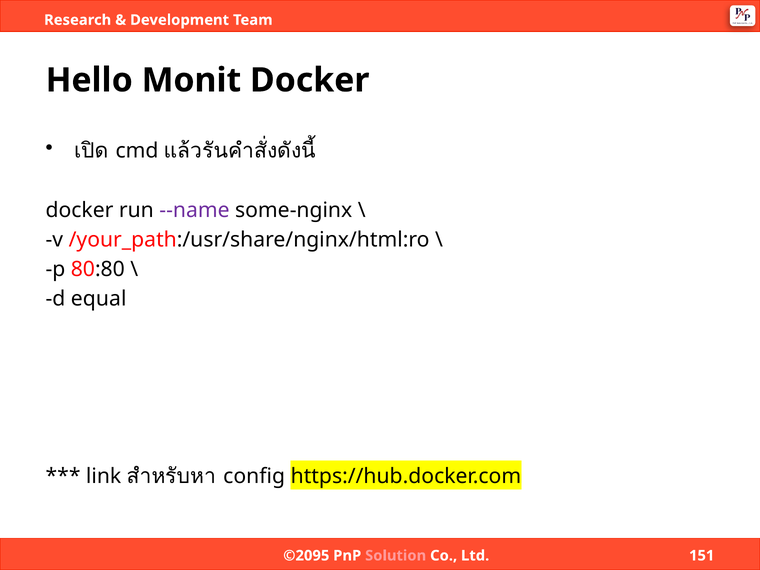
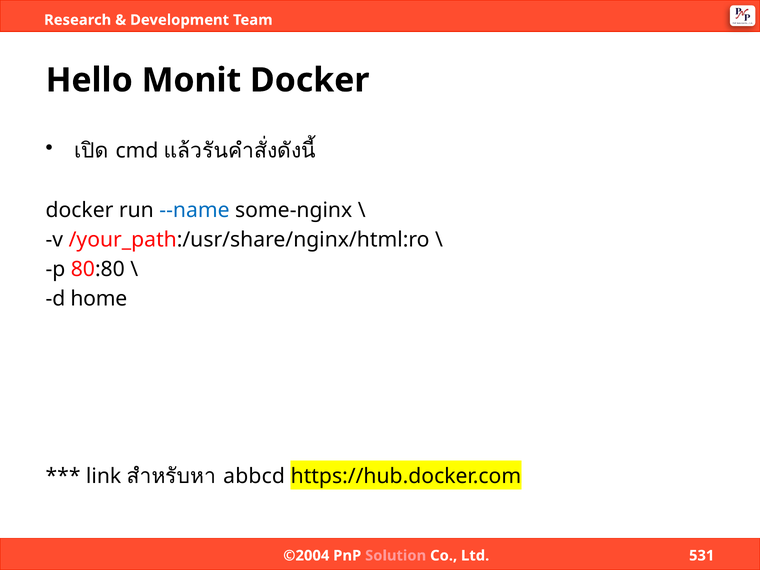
--name colour: purple -> blue
equal: equal -> home
config: config -> abbcd
©2095: ©2095 -> ©2004
151: 151 -> 531
